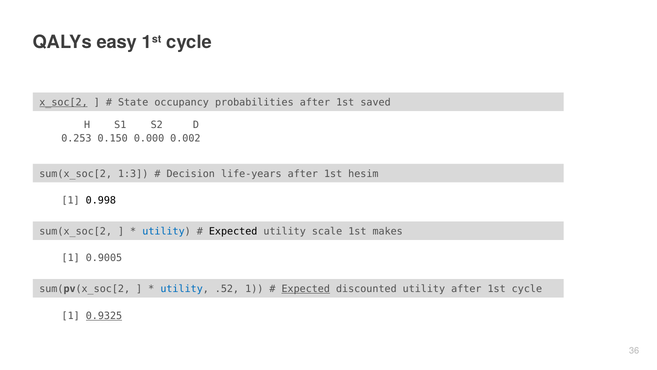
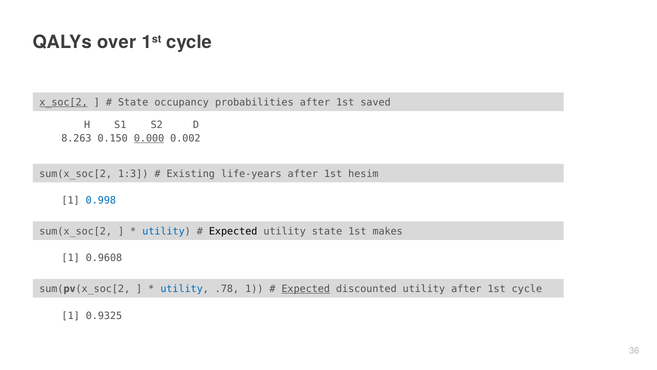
easy: easy -> over
0.253: 0.253 -> 8.263
0.000 underline: none -> present
Decision: Decision -> Existing
0.998 colour: black -> blue
utility scale: scale -> state
0.9005: 0.9005 -> 0.9608
.52: .52 -> .78
0.9325 underline: present -> none
